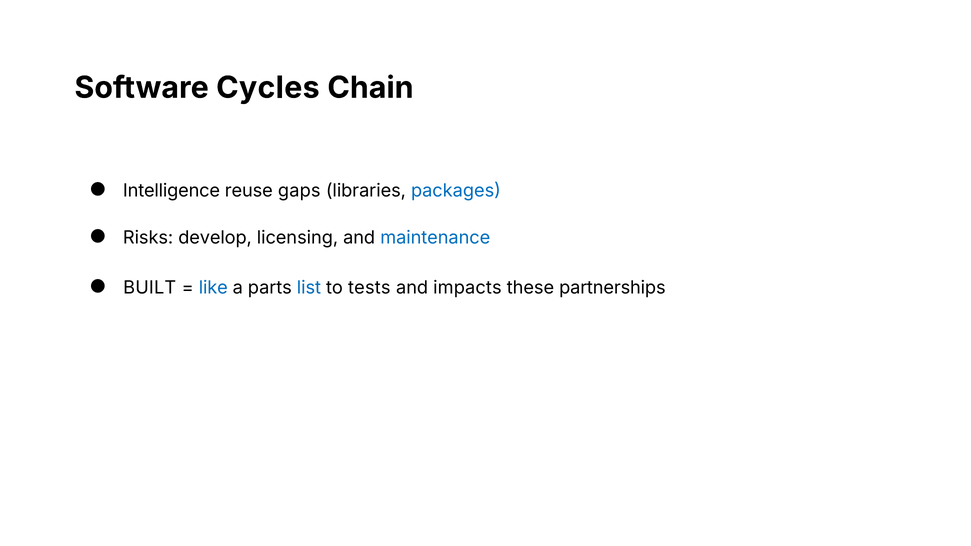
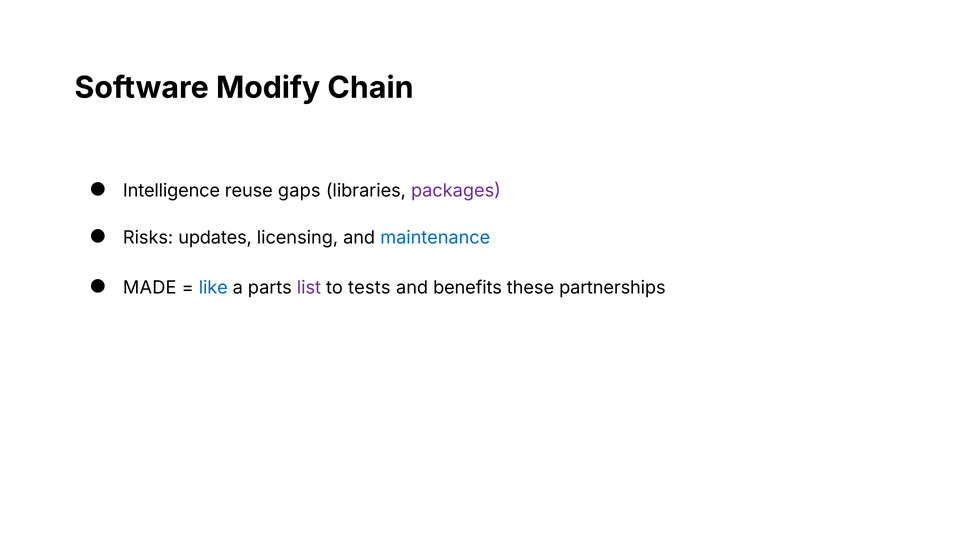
Cycles: Cycles -> Modify
packages colour: blue -> purple
develop: develop -> updates
BUILT: BUILT -> MADE
list colour: blue -> purple
impacts: impacts -> benefits
